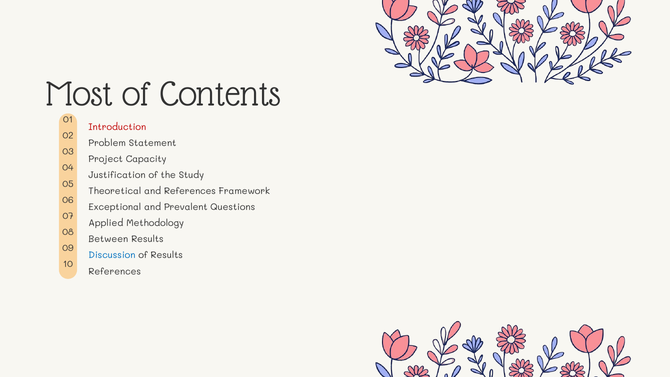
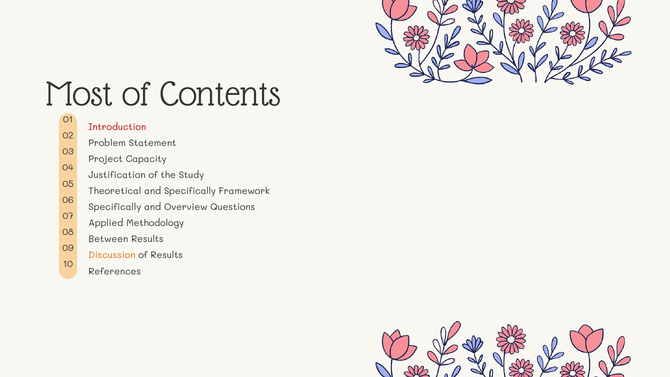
and References: References -> Specifically
Exceptional at (115, 207): Exceptional -> Specifically
Prevalent: Prevalent -> Overview
Discussion colour: blue -> orange
